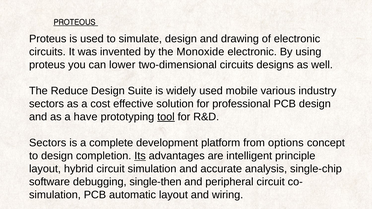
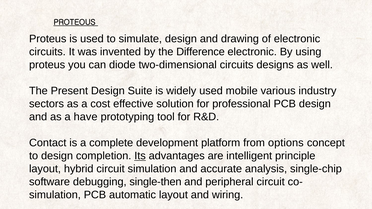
Monoxide: Monoxide -> Difference
lower: lower -> diode
Reduce: Reduce -> Present
tool underline: present -> none
Sectors at (48, 143): Sectors -> Contact
